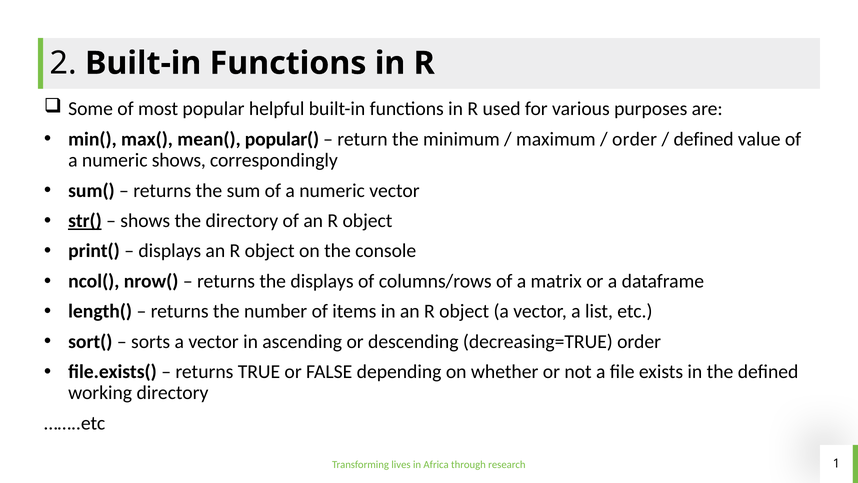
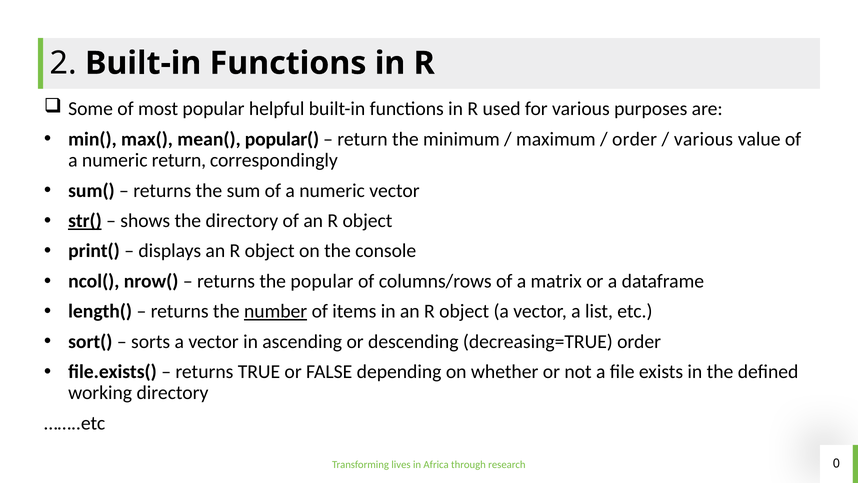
defined at (704, 139): defined -> various
numeric shows: shows -> return
the displays: displays -> popular
number underline: none -> present
1: 1 -> 0
